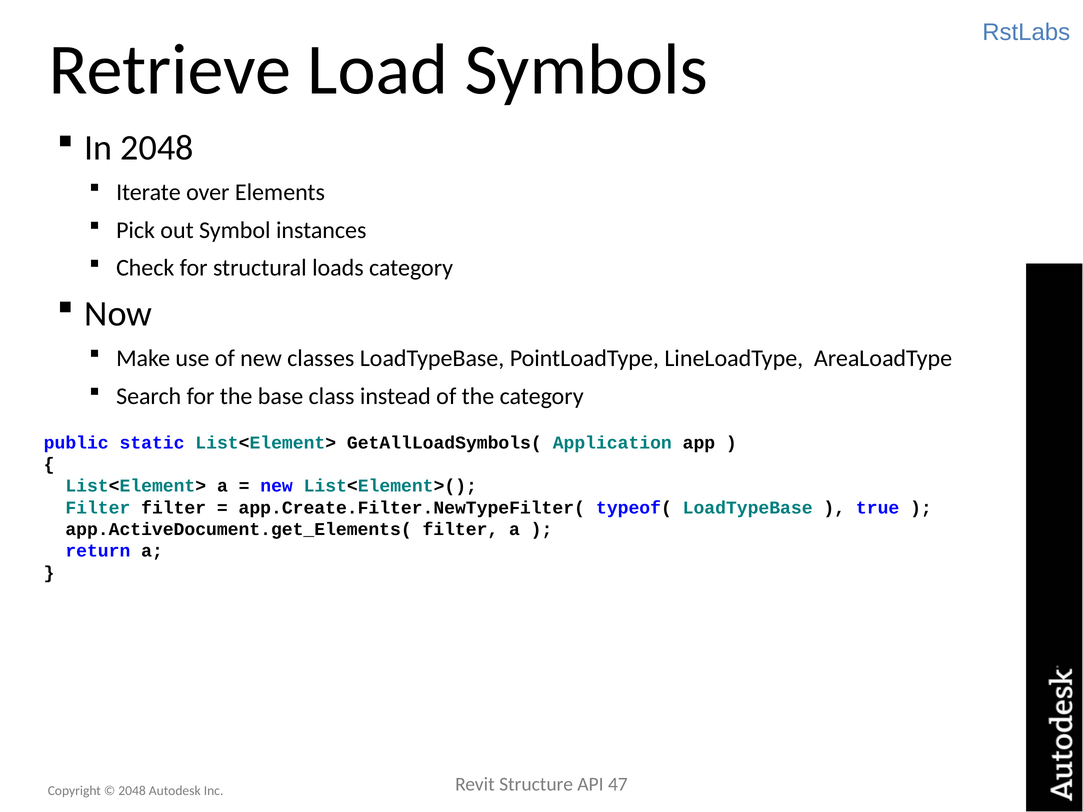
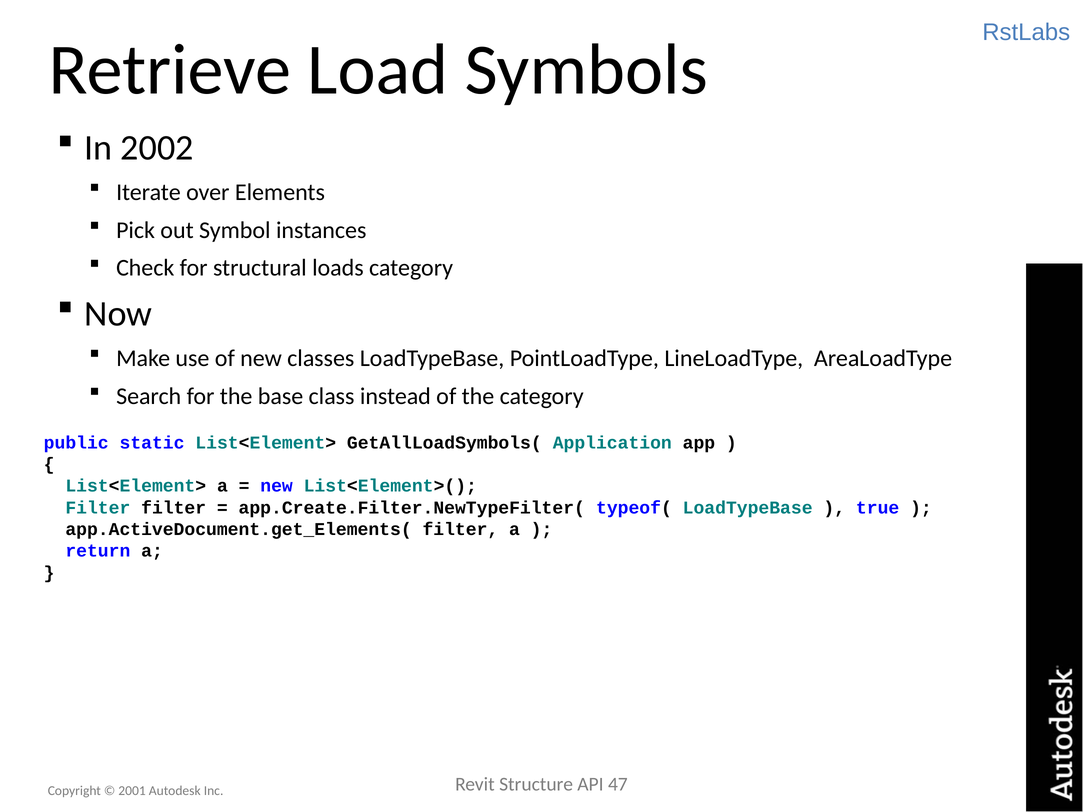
In 2048: 2048 -> 2002
2048 at (132, 791): 2048 -> 2001
